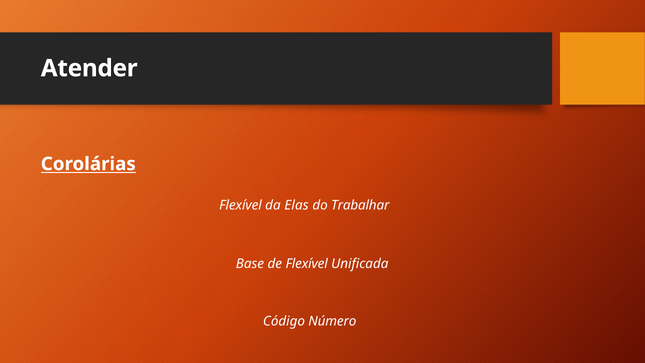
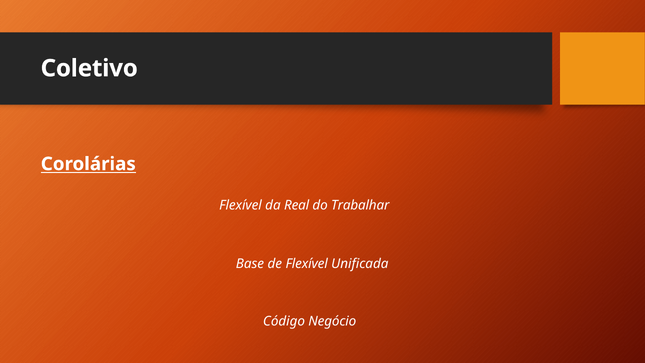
Atender: Atender -> Coletivo
Elas: Elas -> Real
Número: Número -> Negócio
